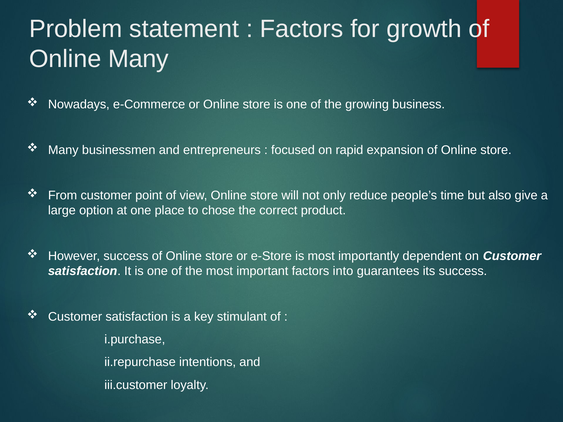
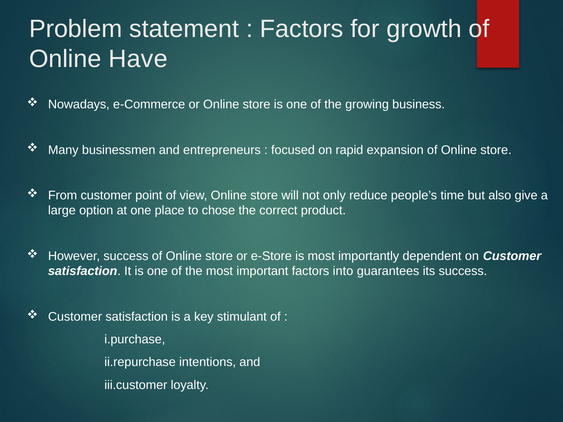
Online Many: Many -> Have
